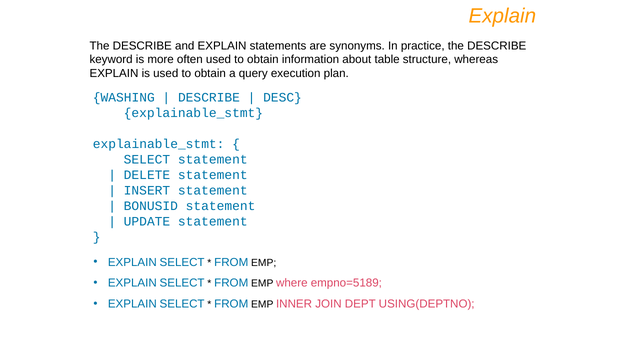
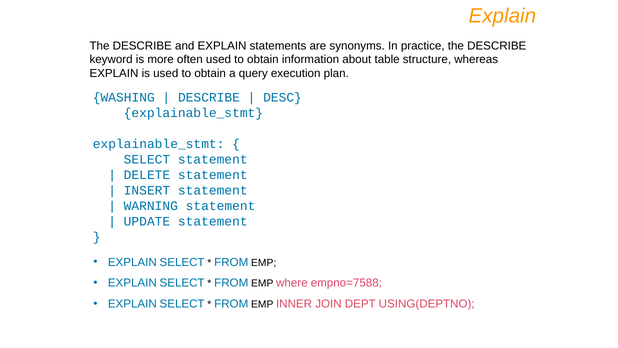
BONUSID: BONUSID -> WARNING
empno=5189: empno=5189 -> empno=7588
